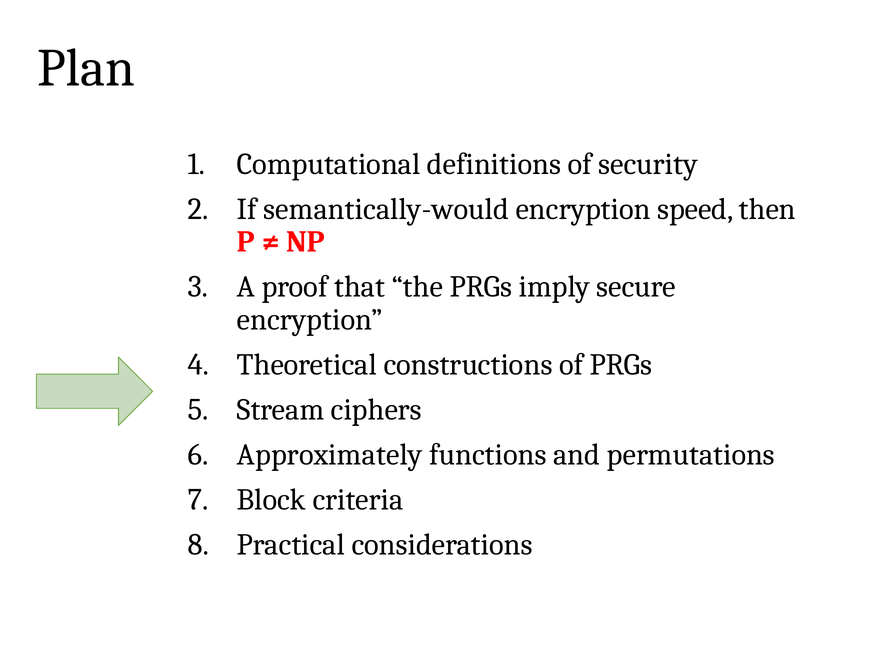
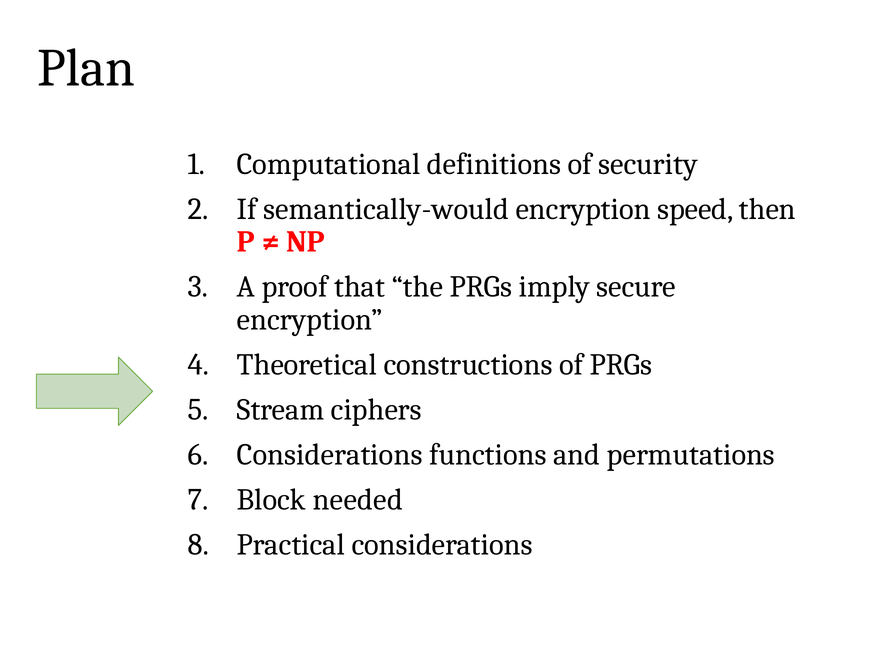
Approximately at (330, 454): Approximately -> Considerations
criteria: criteria -> needed
